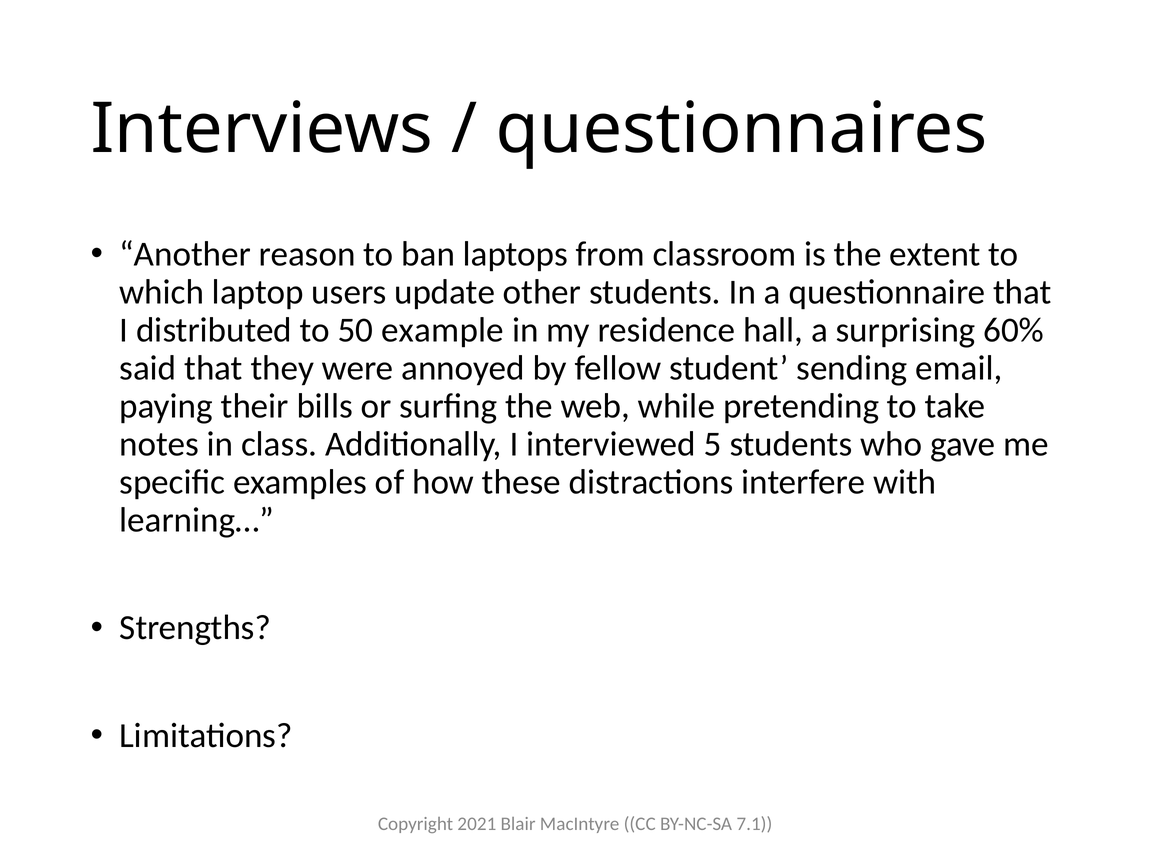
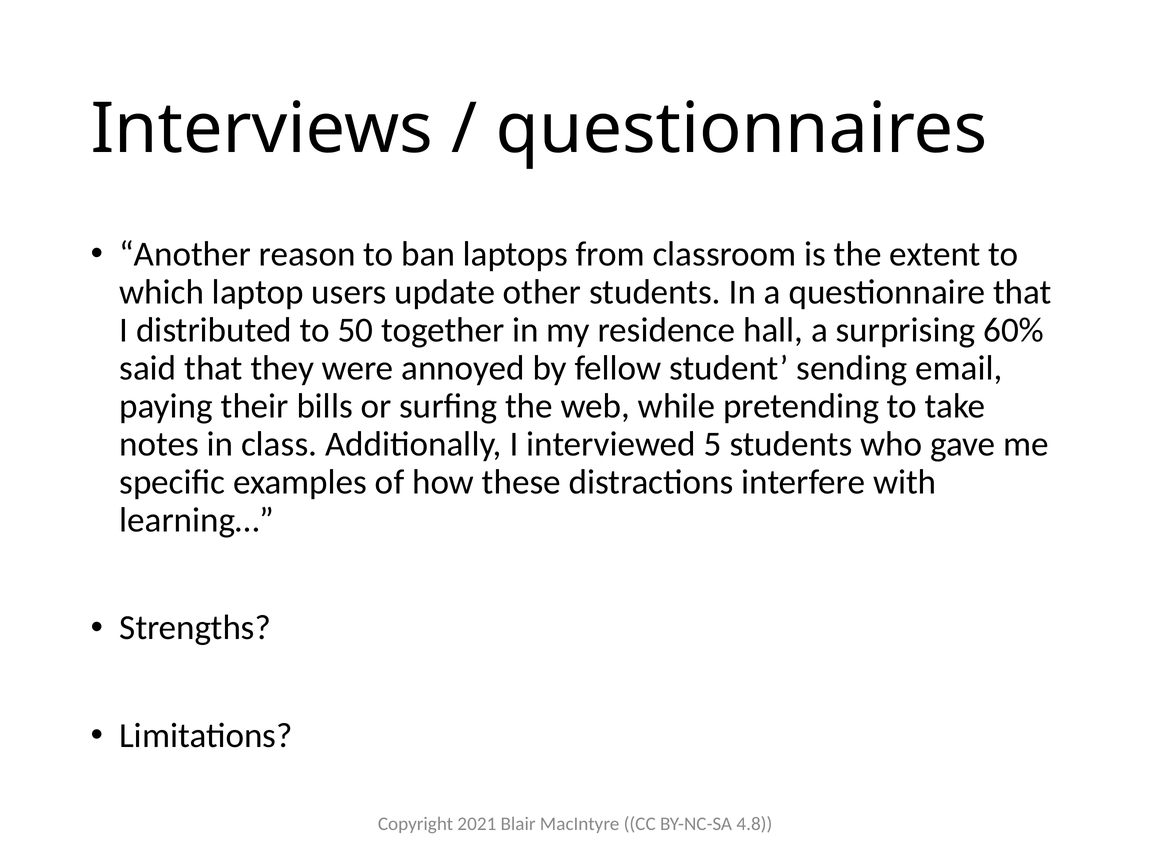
example: example -> together
7.1: 7.1 -> 4.8
